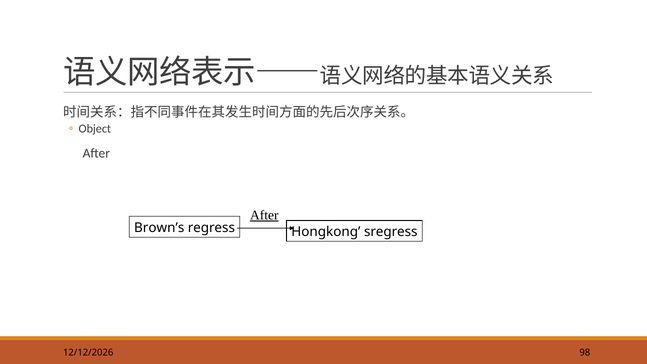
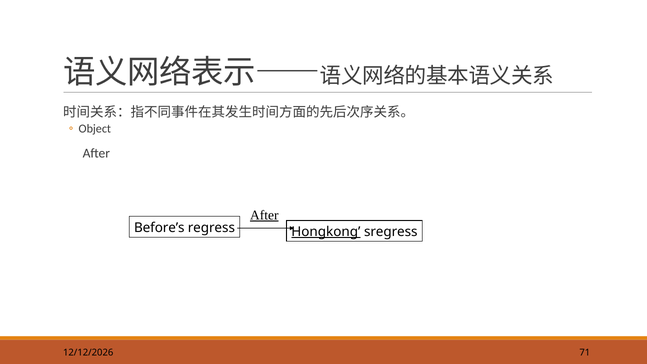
Brown’s: Brown’s -> Before’s
Hongkong underline: none -> present
98: 98 -> 71
